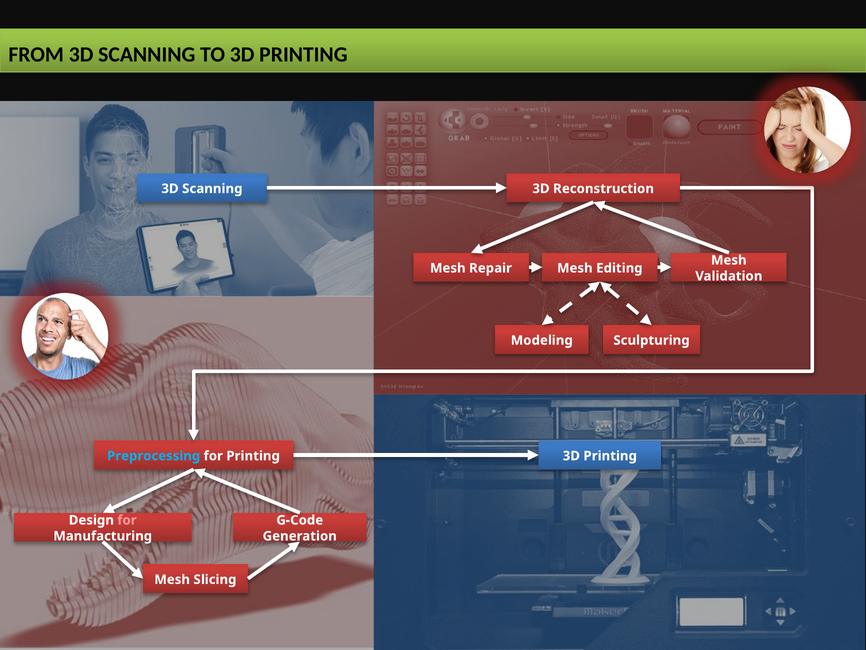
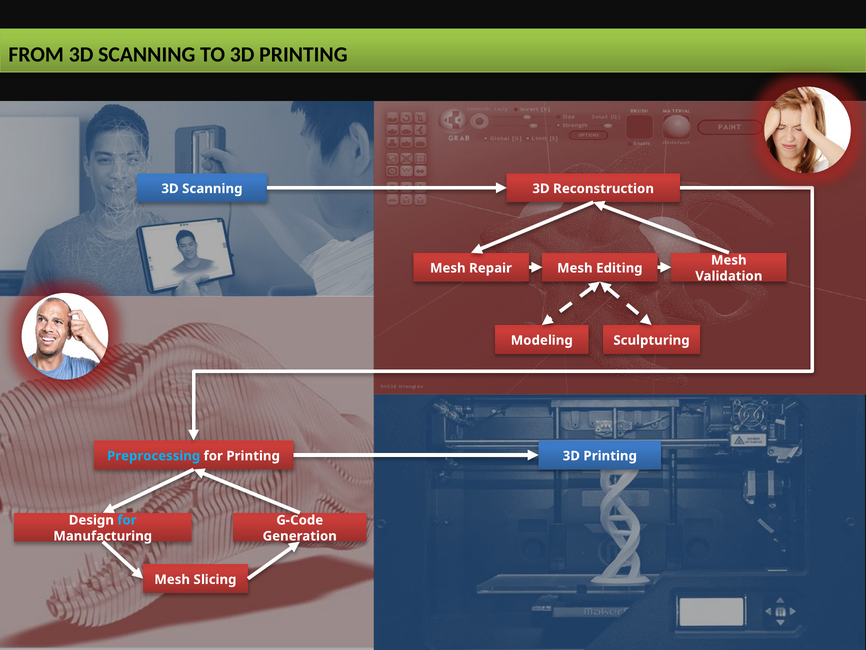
for at (127, 520) colour: pink -> light blue
